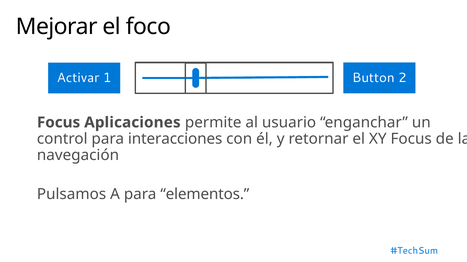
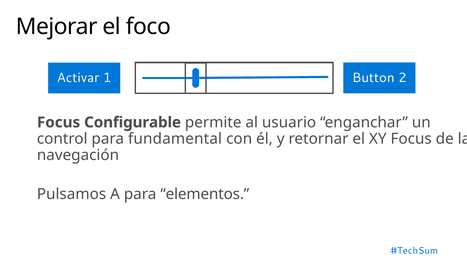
Aplicaciones: Aplicaciones -> Configurable
interacciones: interacciones -> fundamental
